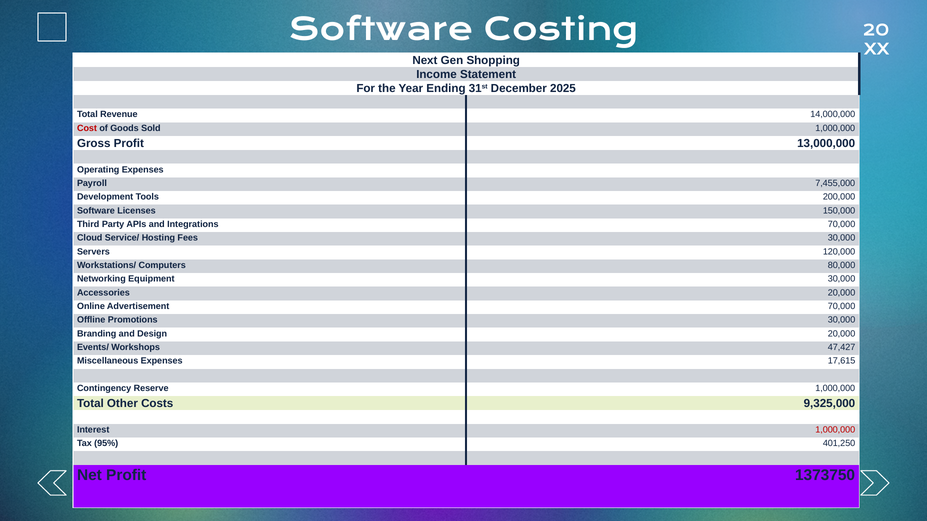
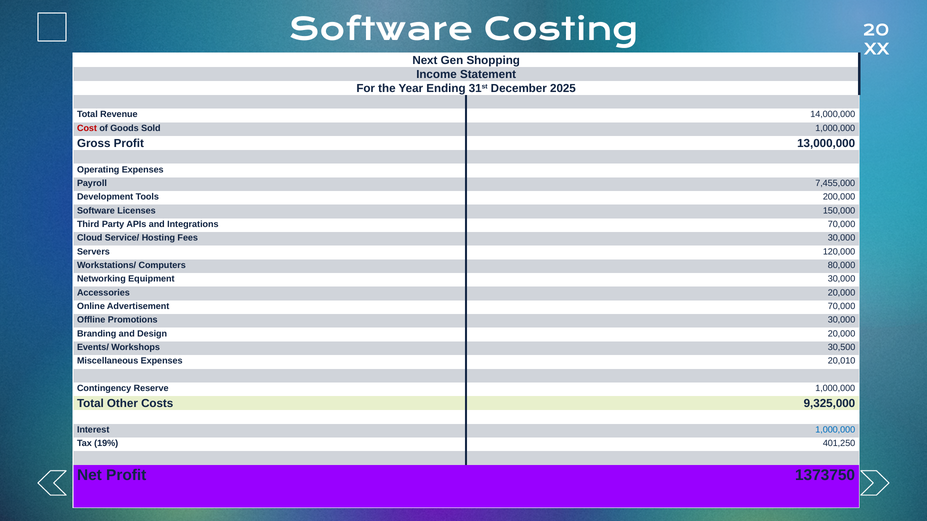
47,427: 47,427 -> 30,500
17,615: 17,615 -> 20,010
1,000,000 at (835, 430) colour: red -> blue
95%: 95% -> 19%
